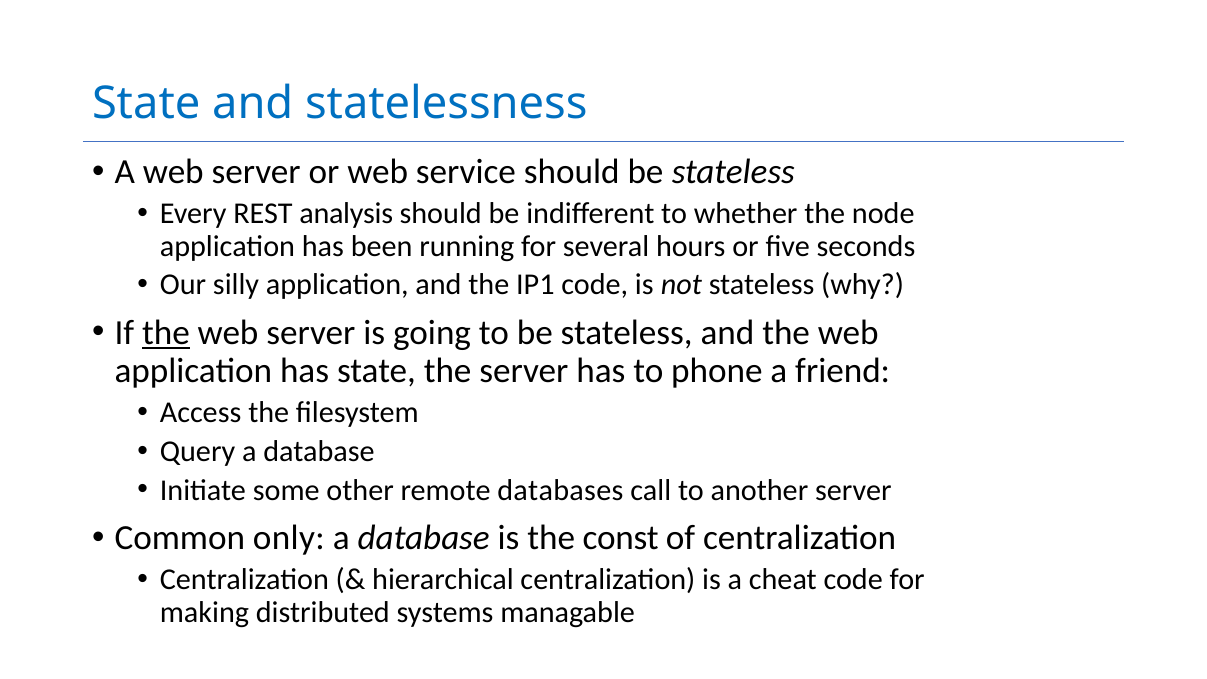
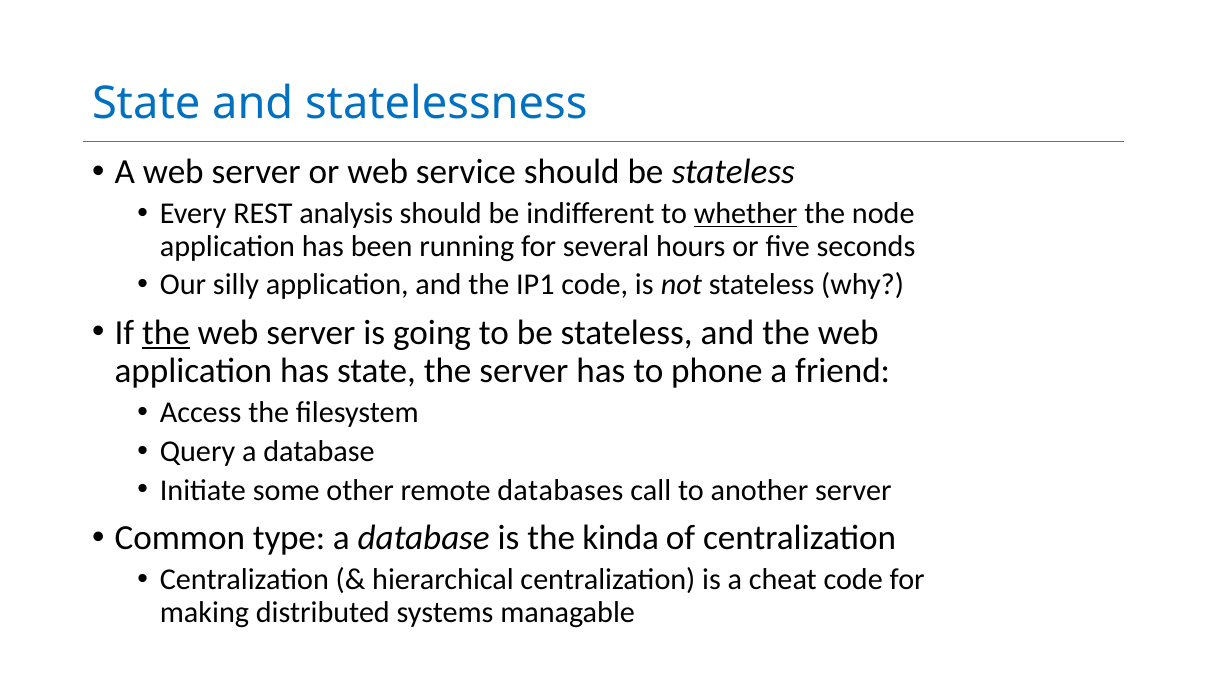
whether underline: none -> present
only: only -> type
const: const -> kinda
